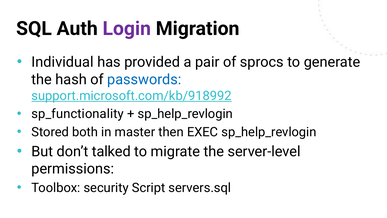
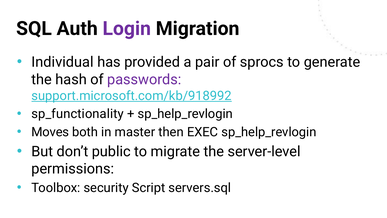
passwords colour: blue -> purple
Stored: Stored -> Moves
talked: talked -> public
